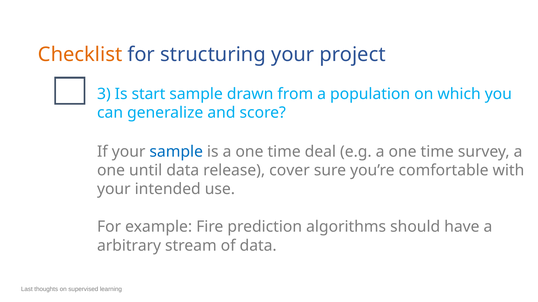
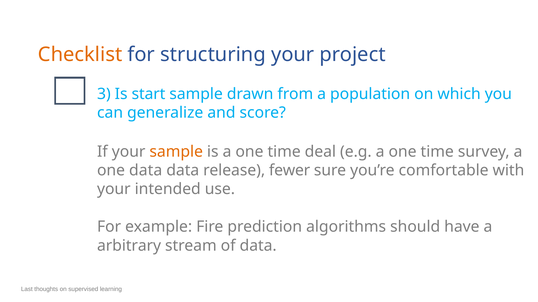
sample at (176, 152) colour: blue -> orange
one until: until -> data
cover: cover -> fewer
